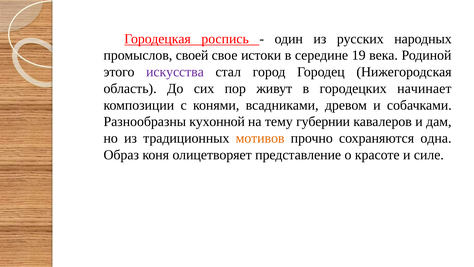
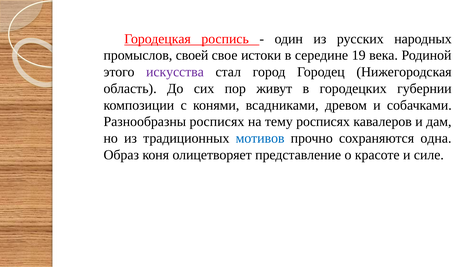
начинает: начинает -> губернии
Разнообразны кухонной: кухонной -> росписях
тему губернии: губернии -> росписях
мотивов colour: orange -> blue
